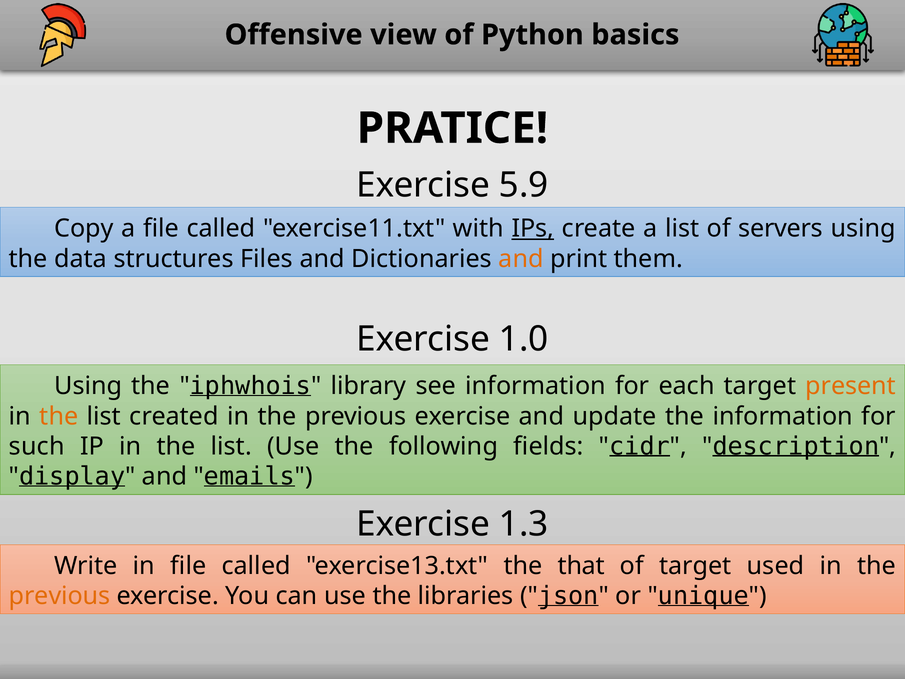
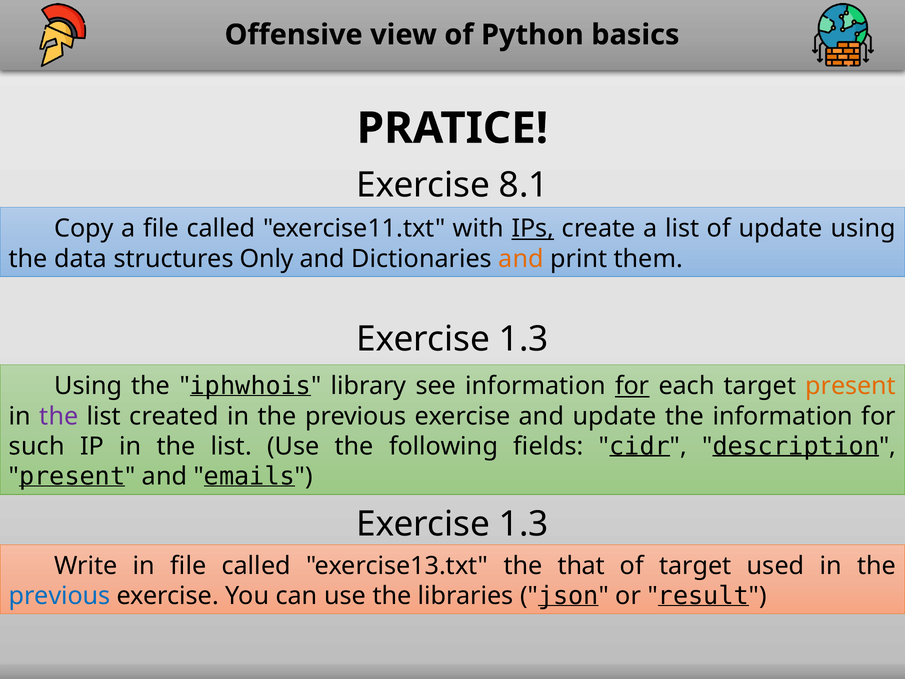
5.9: 5.9 -> 8.1
of servers: servers -> update
Files: Files -> Only
1.0 at (524, 339): 1.0 -> 1.3
for at (632, 386) underline: none -> present
the at (59, 416) colour: orange -> purple
display at (72, 477): display -> present
previous at (60, 596) colour: orange -> blue
unique: unique -> result
